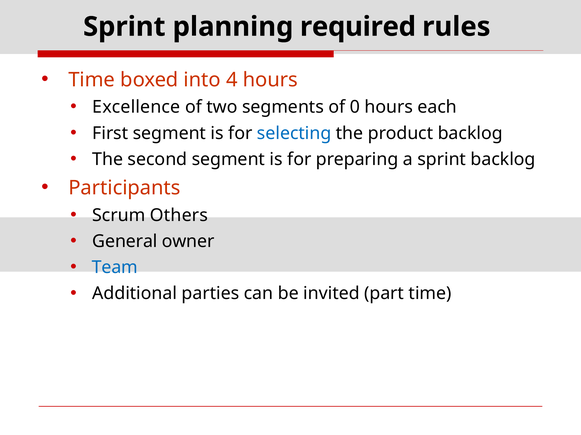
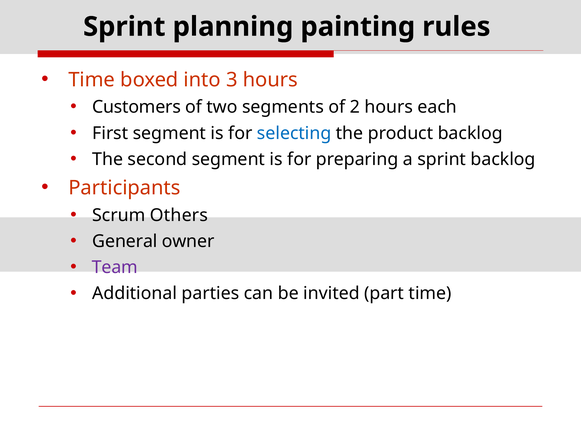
required: required -> painting
4: 4 -> 3
Excellence: Excellence -> Customers
0: 0 -> 2
Team colour: blue -> purple
